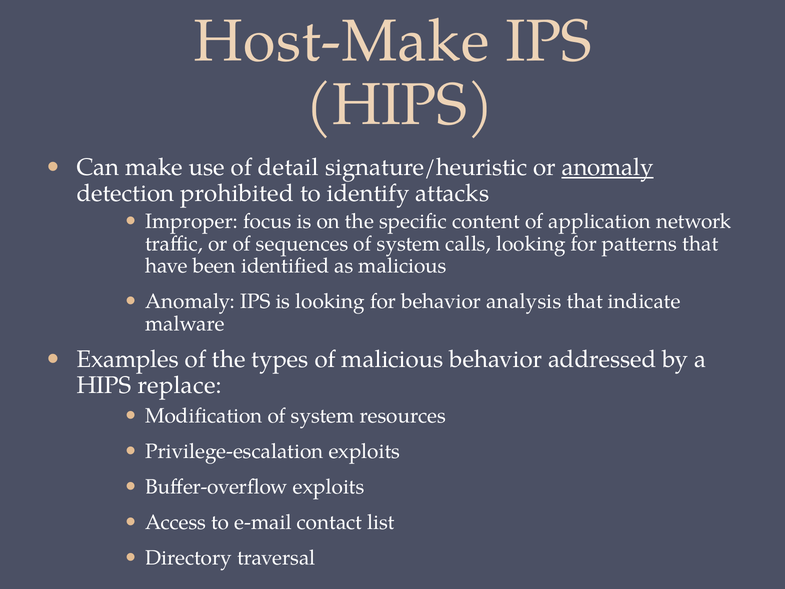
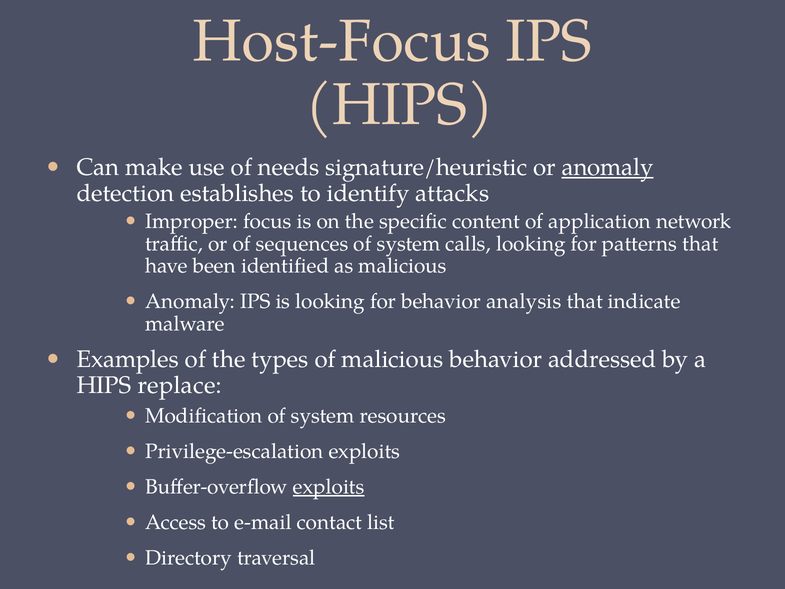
Host-Make: Host-Make -> Host-Focus
detail: detail -> needs
prohibited: prohibited -> establishes
exploits at (329, 487) underline: none -> present
